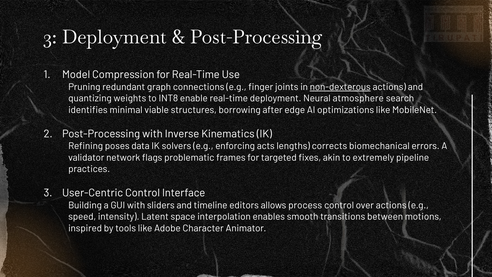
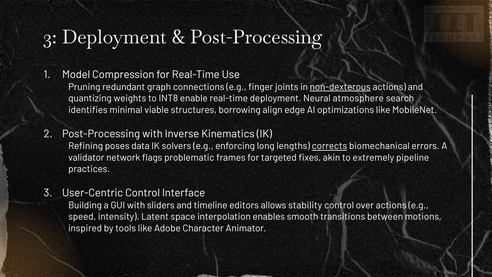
after: after -> align
acts: acts -> long
corrects underline: none -> present
process: process -> stability
